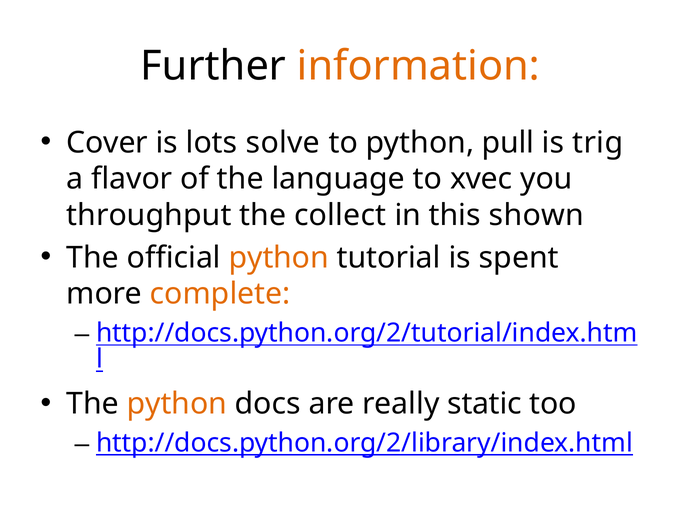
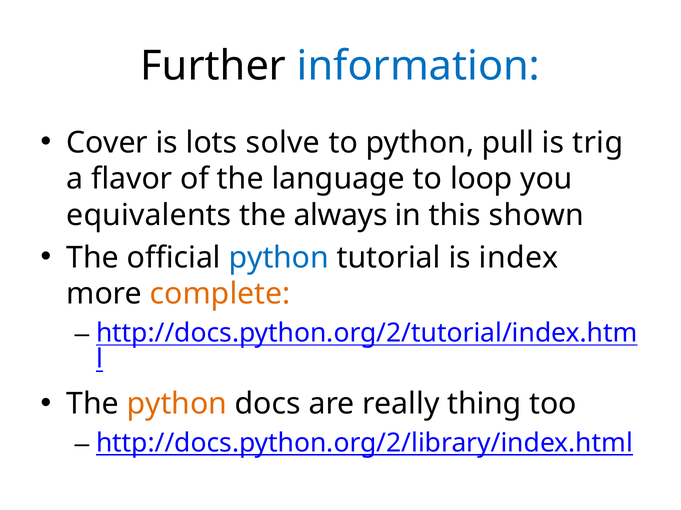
information colour: orange -> blue
xvec: xvec -> loop
throughput: throughput -> equivalents
collect: collect -> always
python at (279, 258) colour: orange -> blue
spent: spent -> index
static: static -> thing
